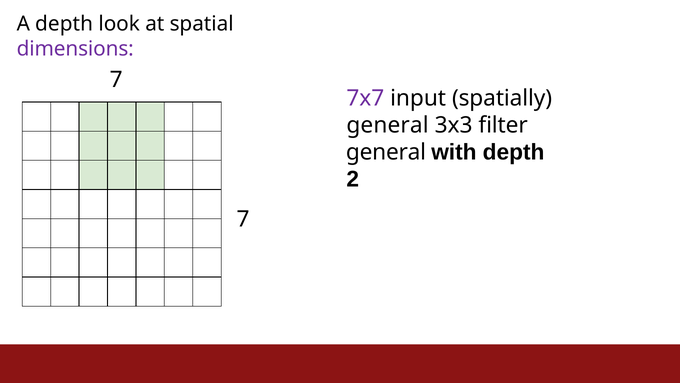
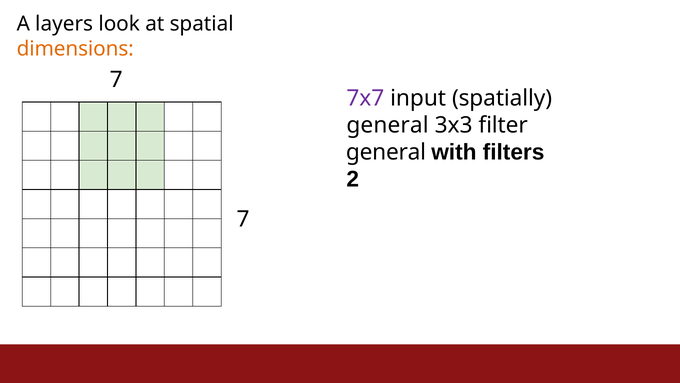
A depth: depth -> layers
dimensions colour: purple -> orange
with depth: depth -> filters
